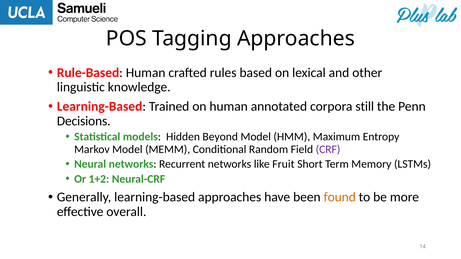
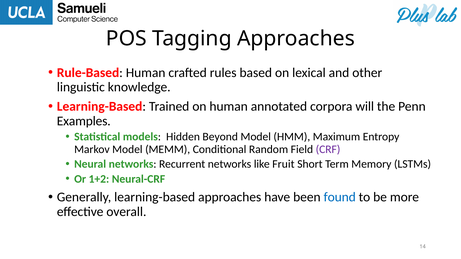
still: still -> will
Decisions: Decisions -> Examples
found colour: orange -> blue
